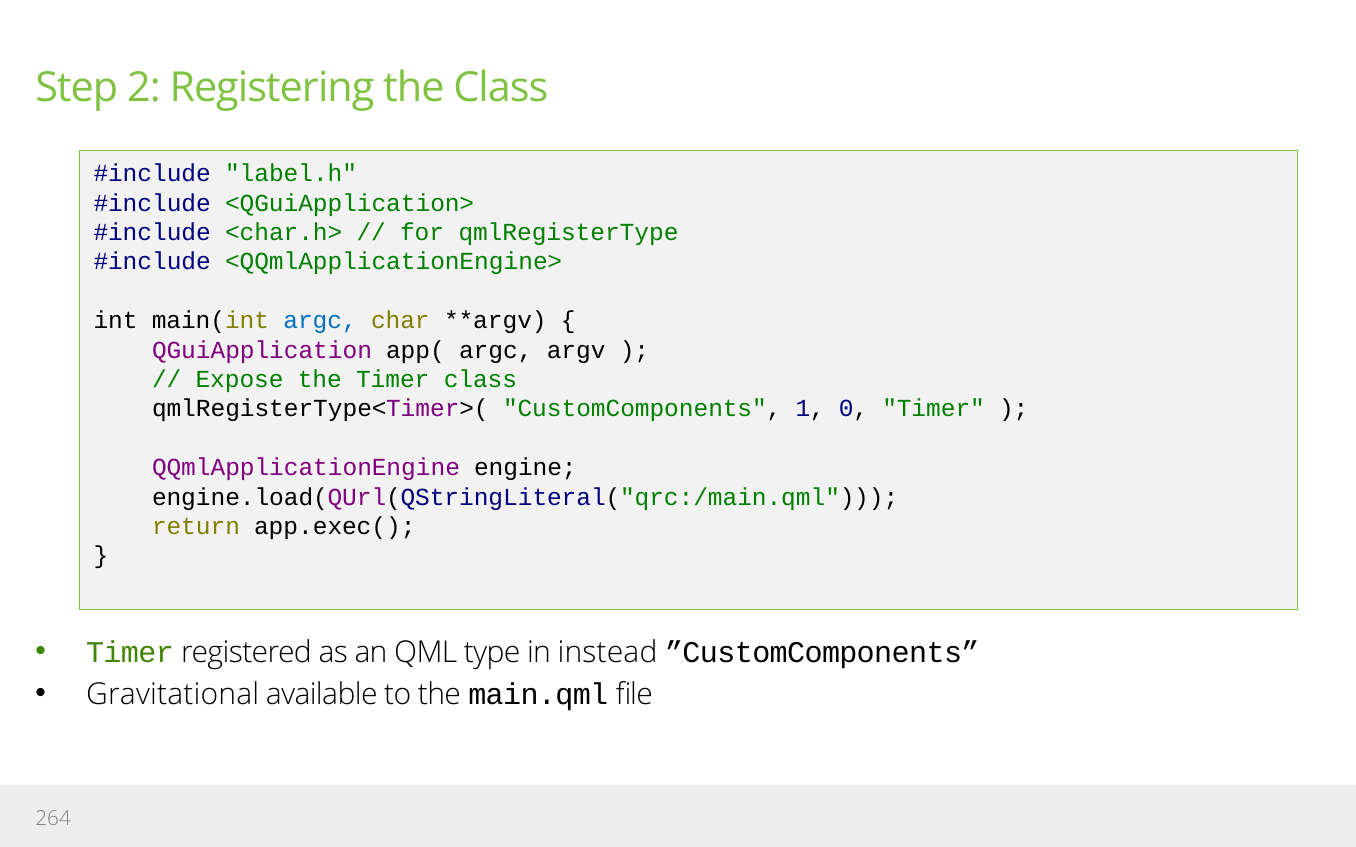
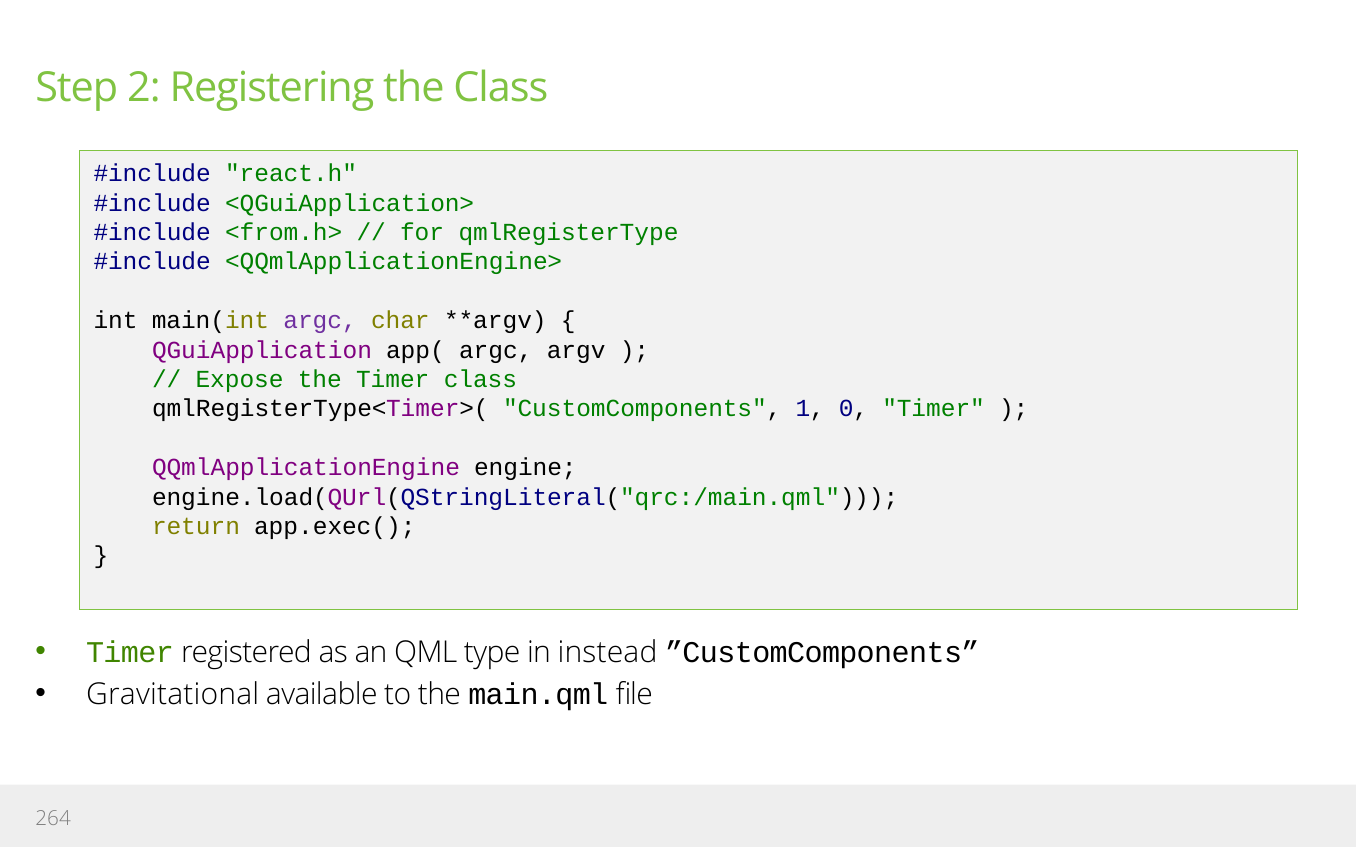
label.h: label.h -> react.h
<char.h>: <char.h> -> <from.h>
argc at (320, 321) colour: blue -> purple
